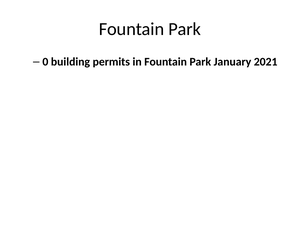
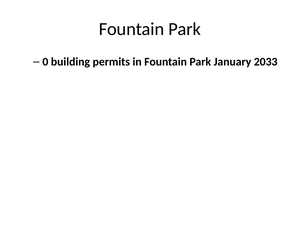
2021: 2021 -> 2033
